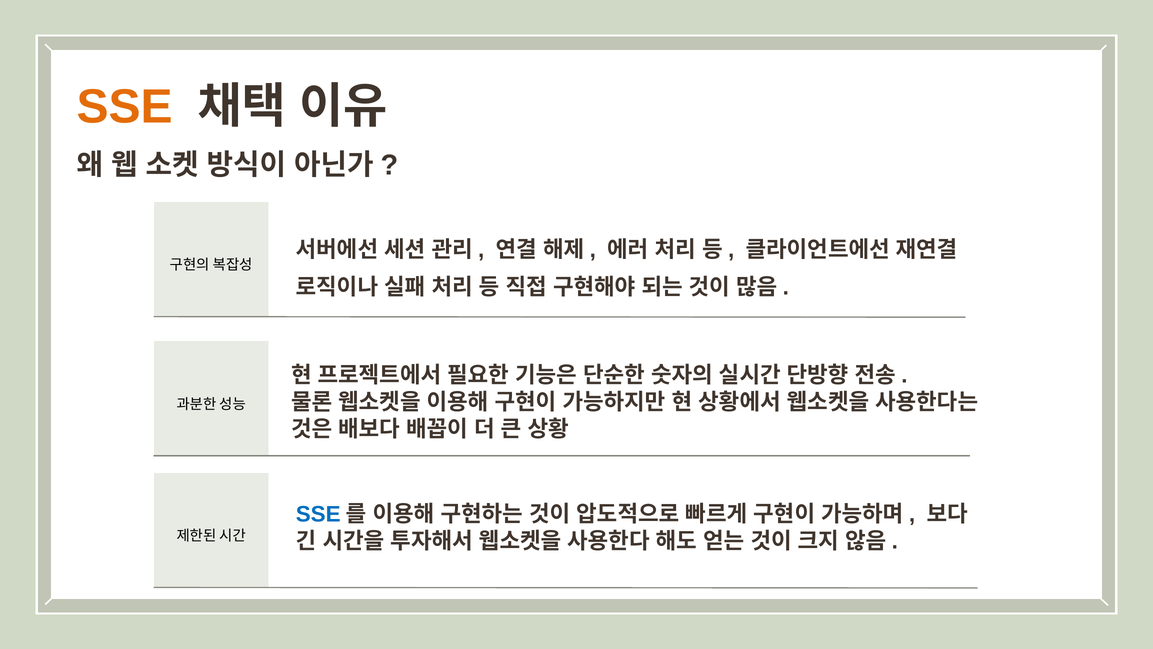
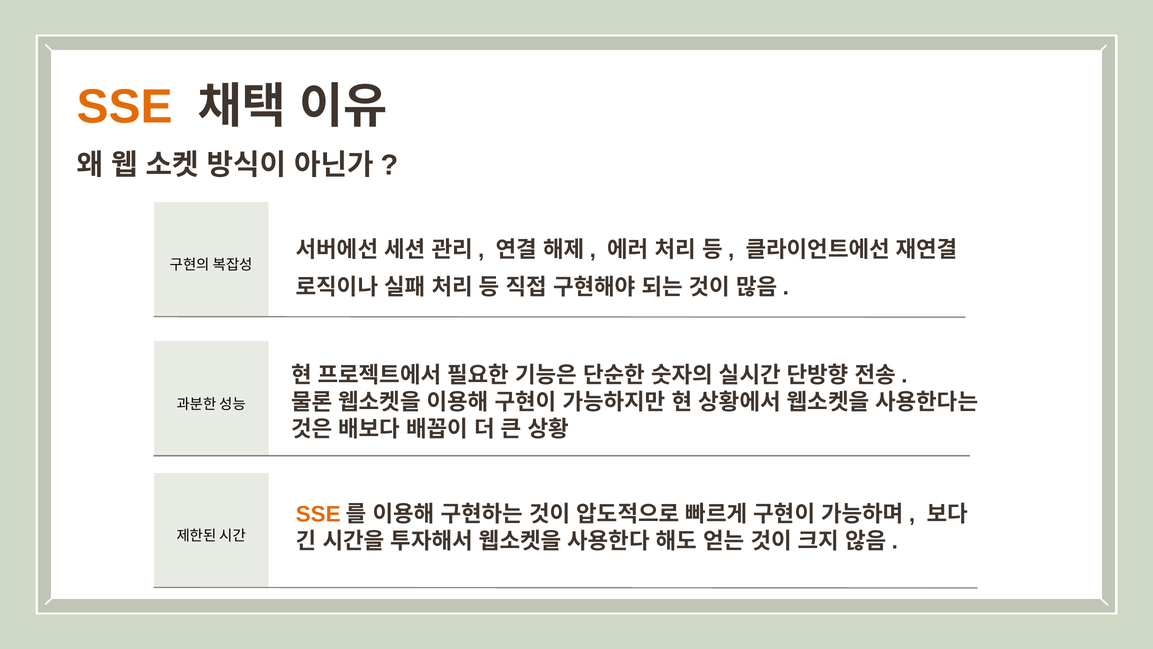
SSE at (318, 514) colour: blue -> orange
